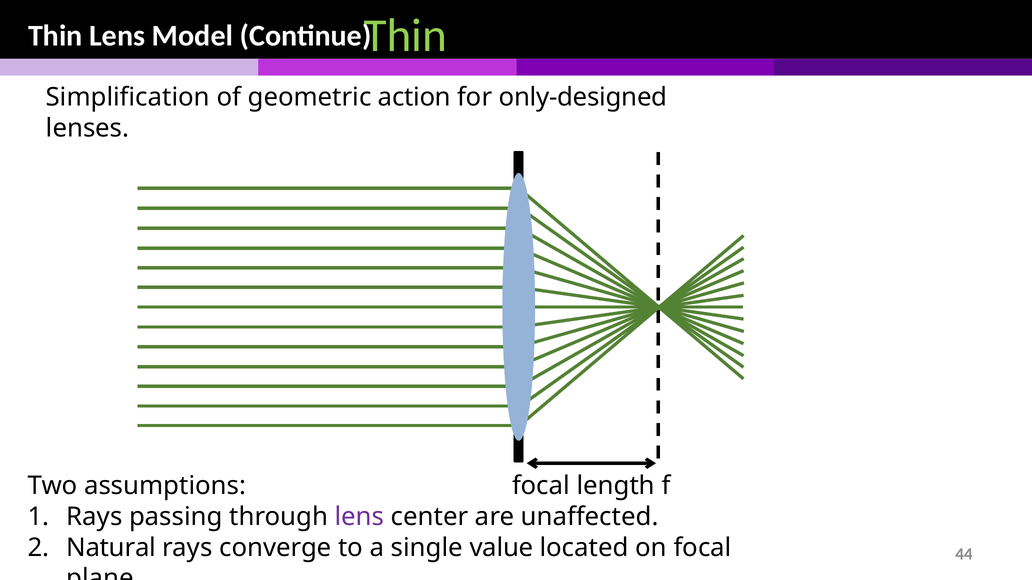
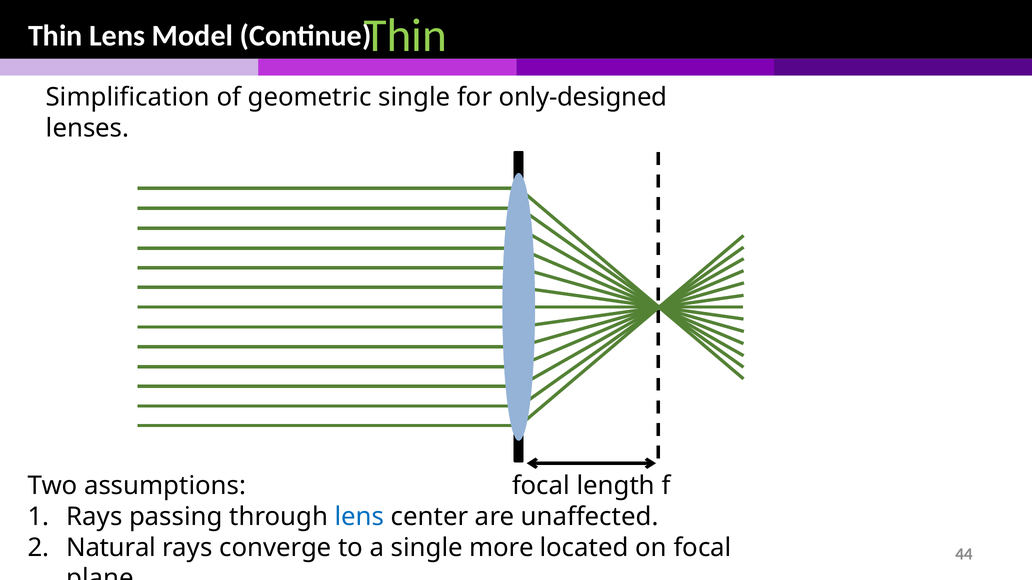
geometric action: action -> single
lens at (360, 517) colour: purple -> blue
value: value -> more
